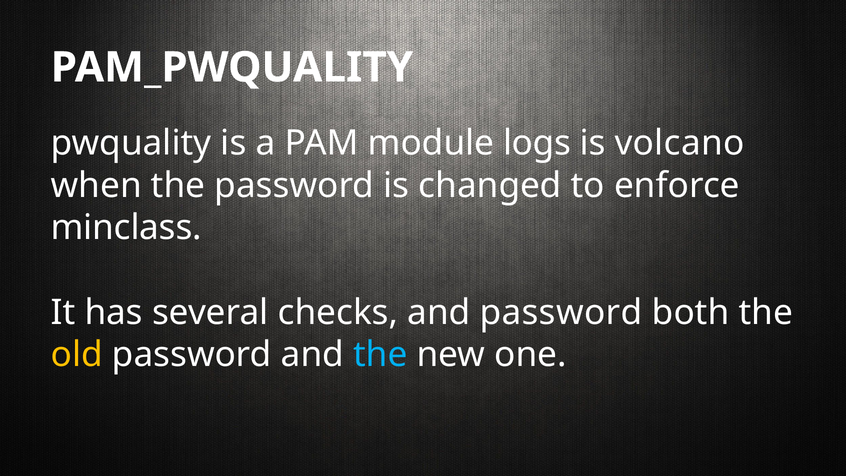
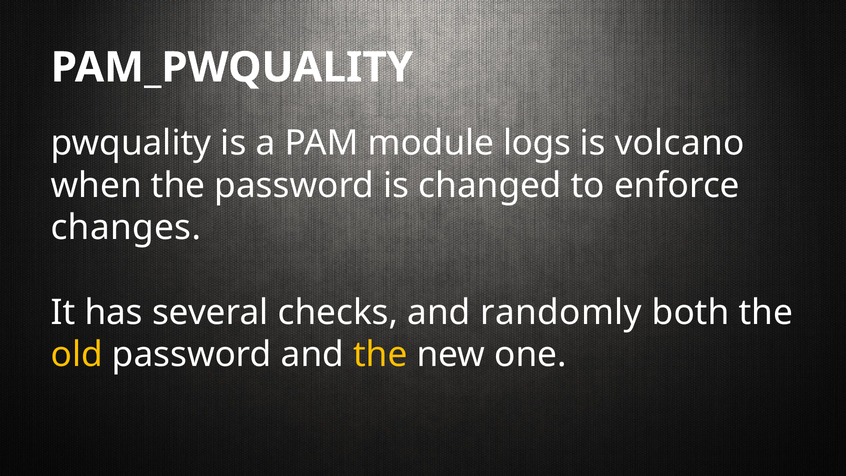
minclass: minclass -> changes
and password: password -> randomly
the at (380, 355) colour: light blue -> yellow
